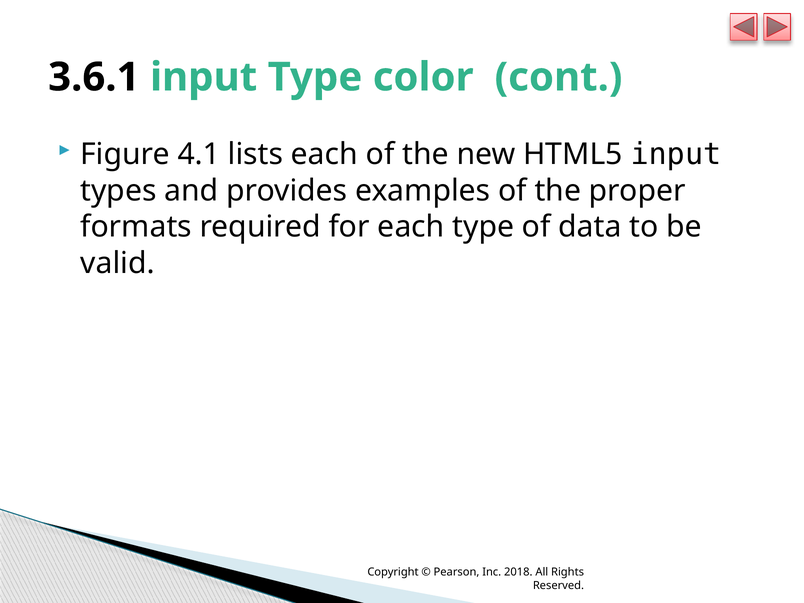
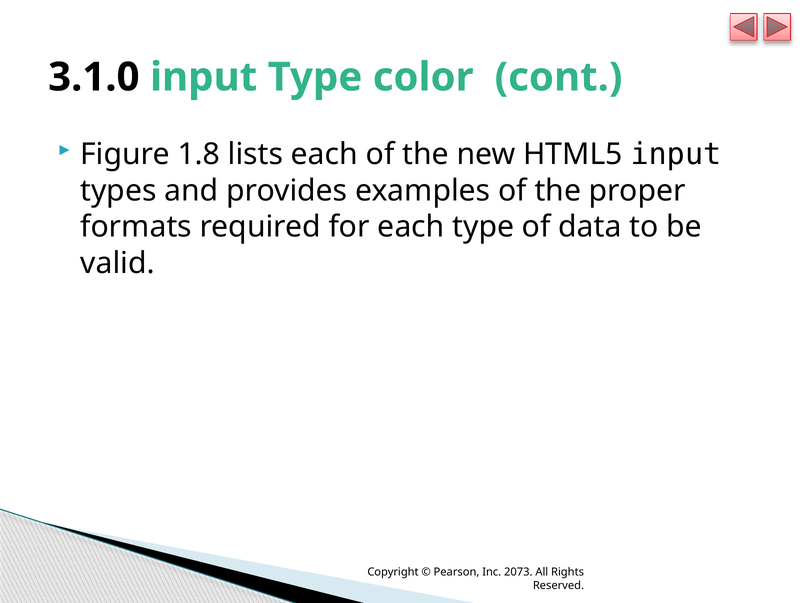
3.6.1: 3.6.1 -> 3.1.0
4.1: 4.1 -> 1.8
2018: 2018 -> 2073
